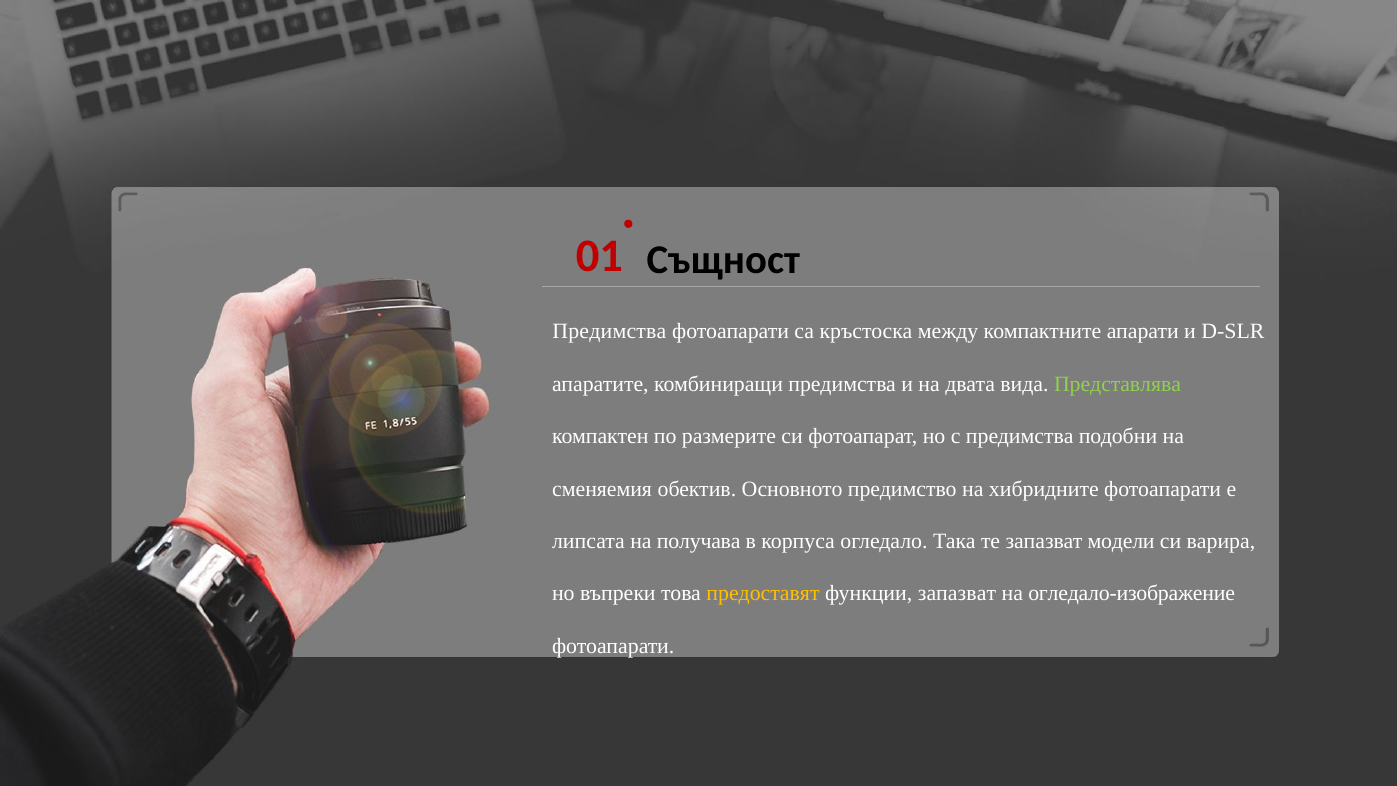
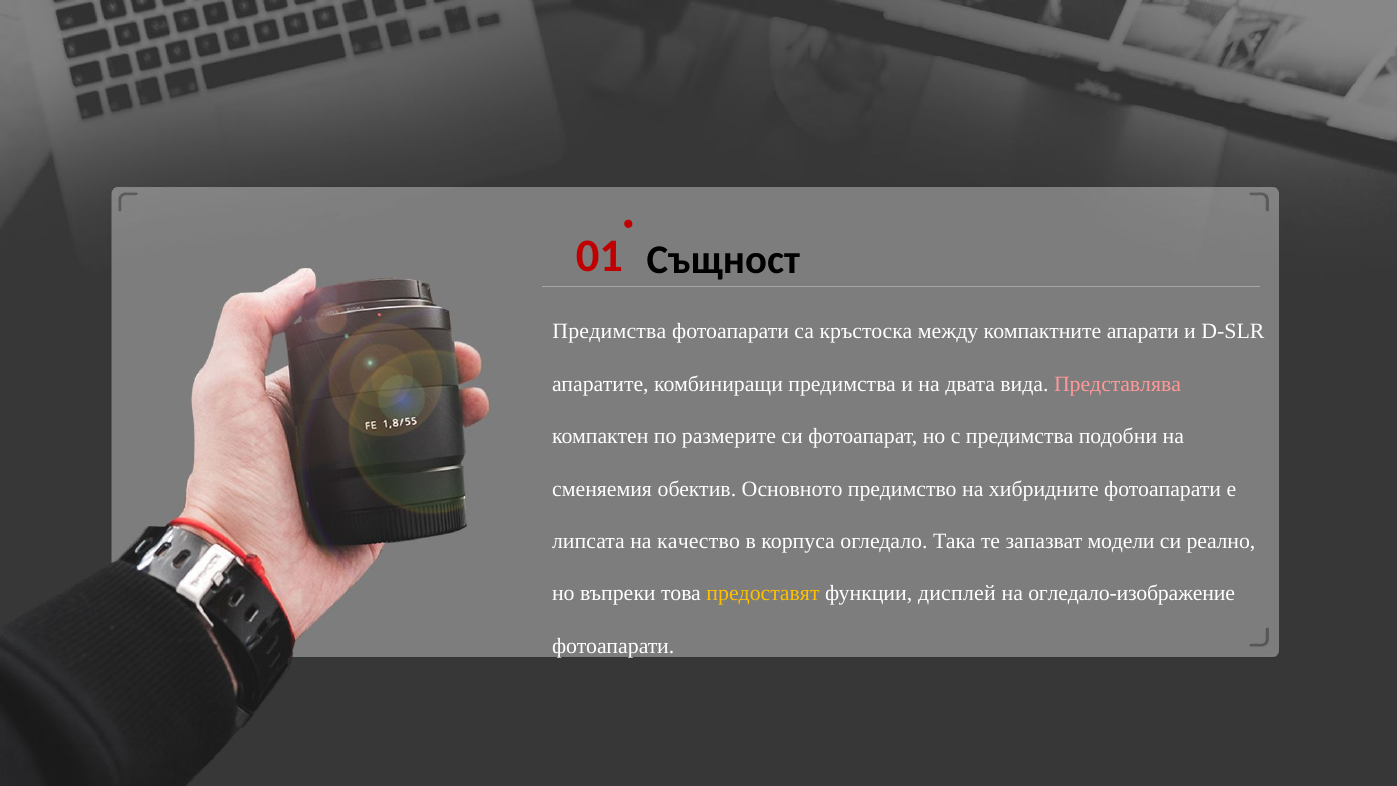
Представлява colour: light green -> pink
получава: получава -> качество
варира: варира -> реално
функции запазват: запазват -> дисплей
